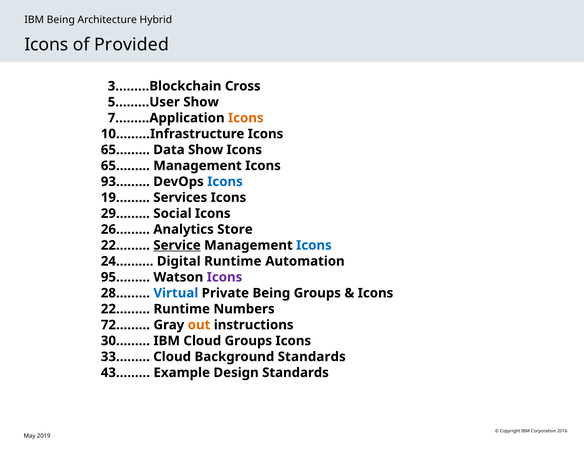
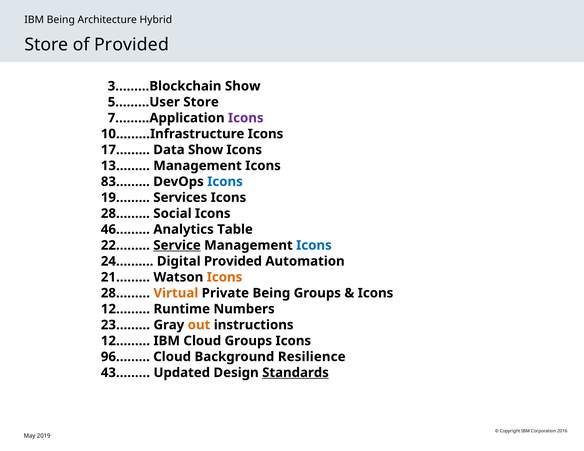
Icons at (46, 45): Icons -> Store
3………Blockchain Cross: Cross -> Show
5………User Show: Show -> Store
Icons at (246, 118) colour: orange -> purple
65…… at (125, 150): 65…… -> 17……
65…… at (125, 166): 65…… -> 13……
93……: 93…… -> 83……
29……: 29…… -> 28……
26……: 26…… -> 46……
Store: Store -> Table
Digital Runtime: Runtime -> Provided
95………: 95……… -> 21………
Icons at (225, 277) colour: purple -> orange
Virtual colour: blue -> orange
22……… at (125, 309): 22……… -> 12………
72………: 72……… -> 23………
30……… at (125, 341): 30……… -> 12………
33……: 33…… -> 96……
Background Standards: Standards -> Resilience
Example: Example -> Updated
Standards at (295, 373) underline: none -> present
